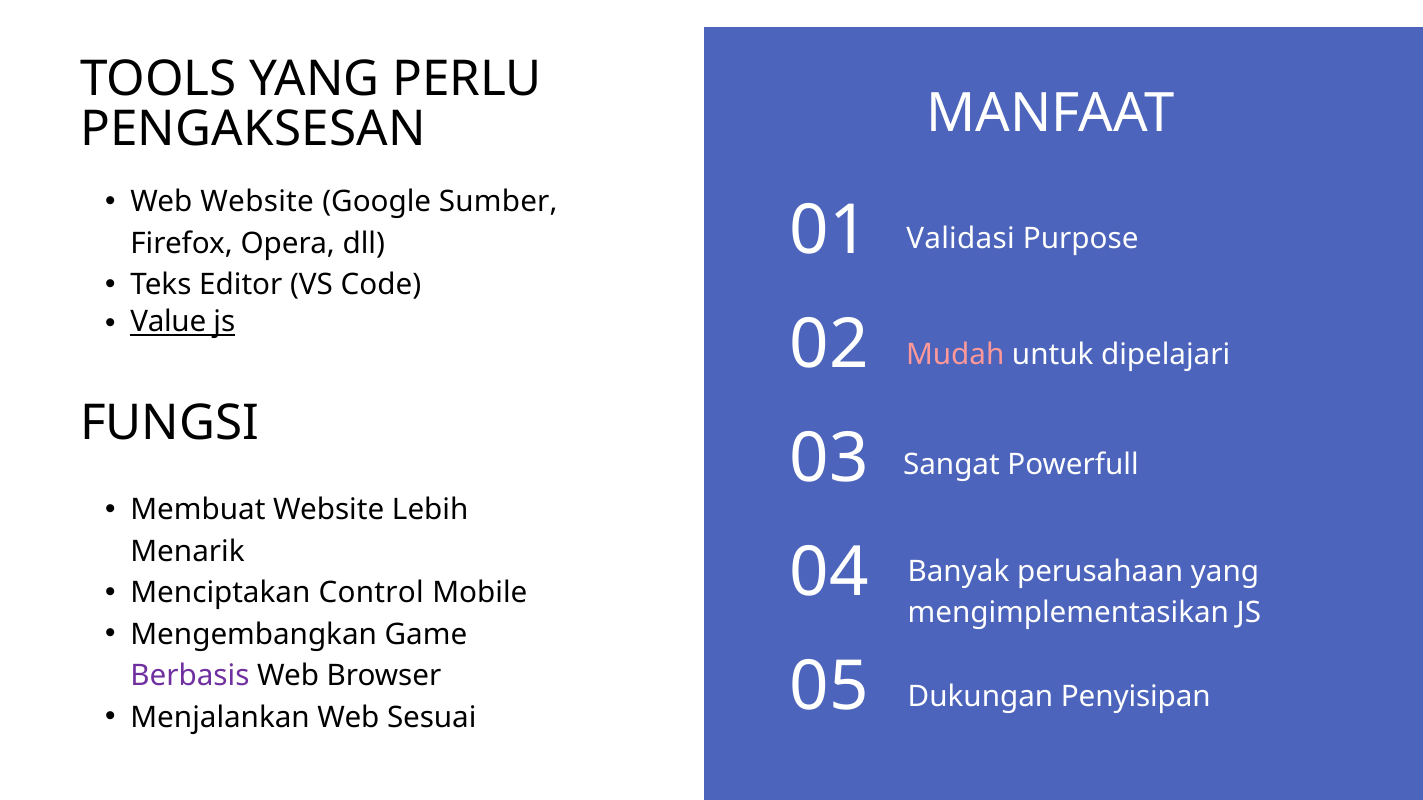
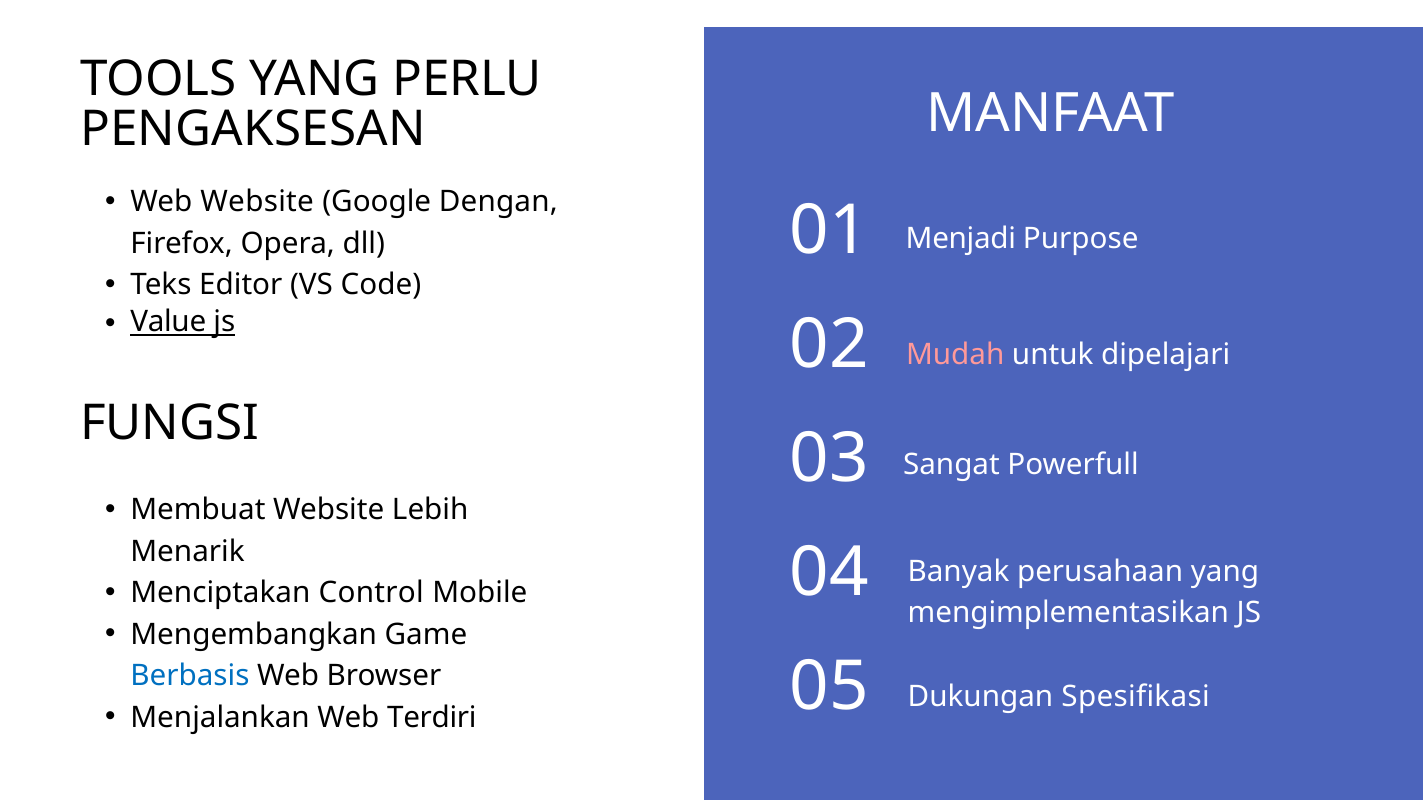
Sumber: Sumber -> Dengan
Validasi: Validasi -> Menjadi
Berbasis colour: purple -> blue
Penyisipan: Penyisipan -> Spesifikasi
Sesuai: Sesuai -> Terdiri
